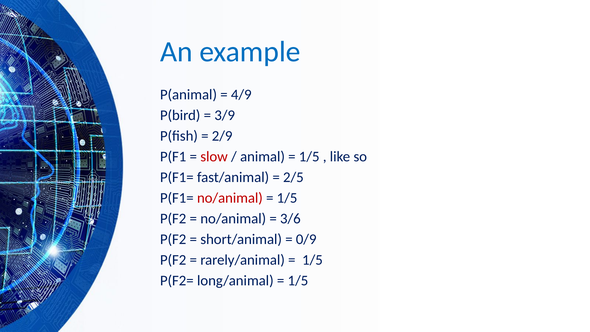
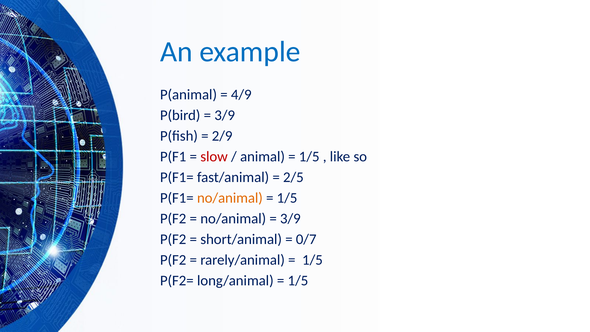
no/animal at (230, 198) colour: red -> orange
3/6 at (290, 219): 3/6 -> 3/9
0/9: 0/9 -> 0/7
